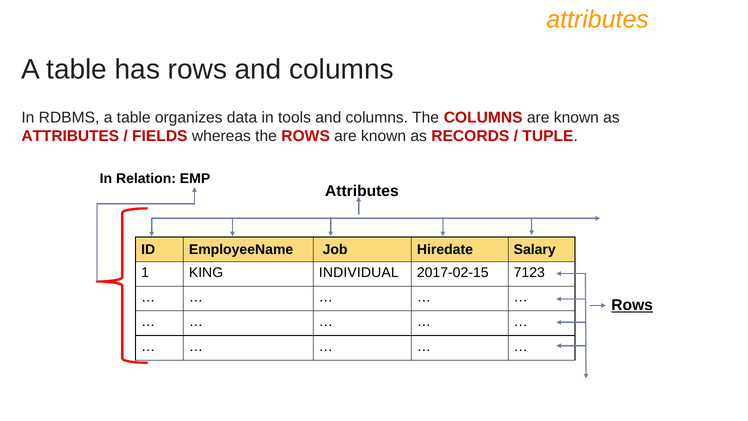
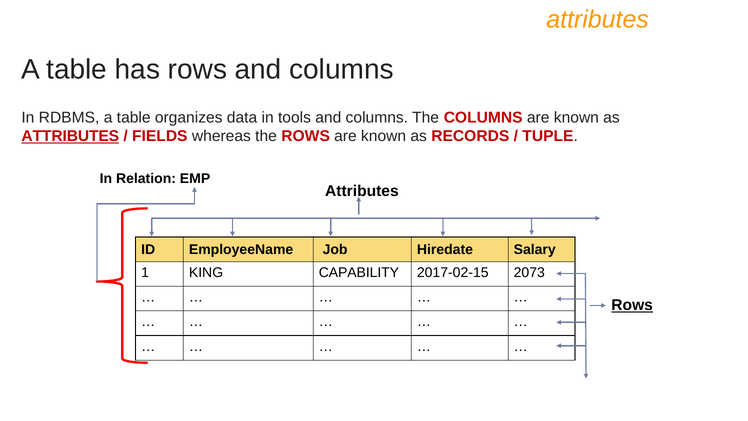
ATTRIBUTES at (70, 136) underline: none -> present
INDIVIDUAL: INDIVIDUAL -> CAPABILITY
7123: 7123 -> 2073
